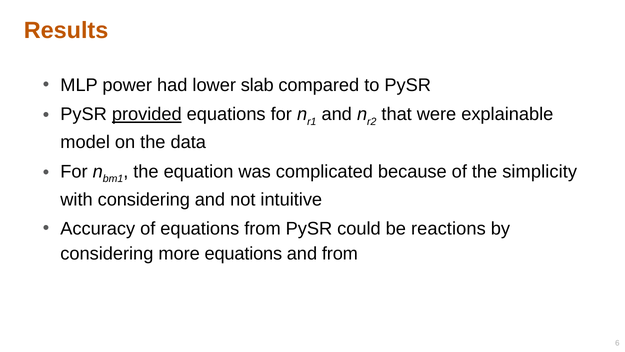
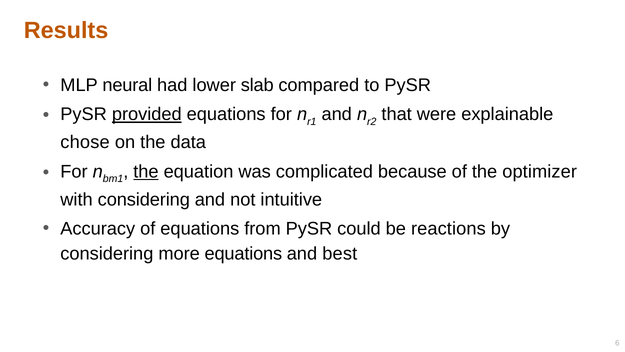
power: power -> neural
model: model -> chose
the at (146, 171) underline: none -> present
simplicity: simplicity -> optimizer
and from: from -> best
